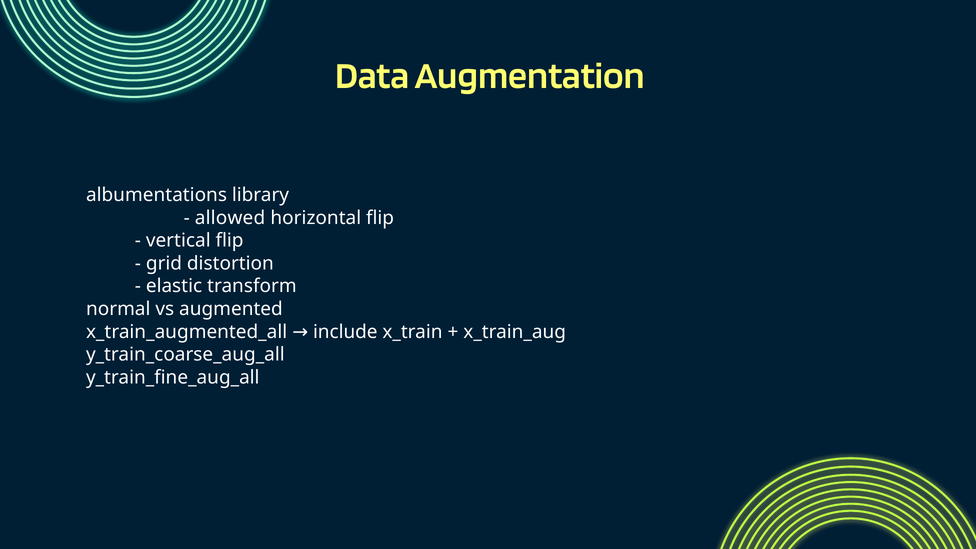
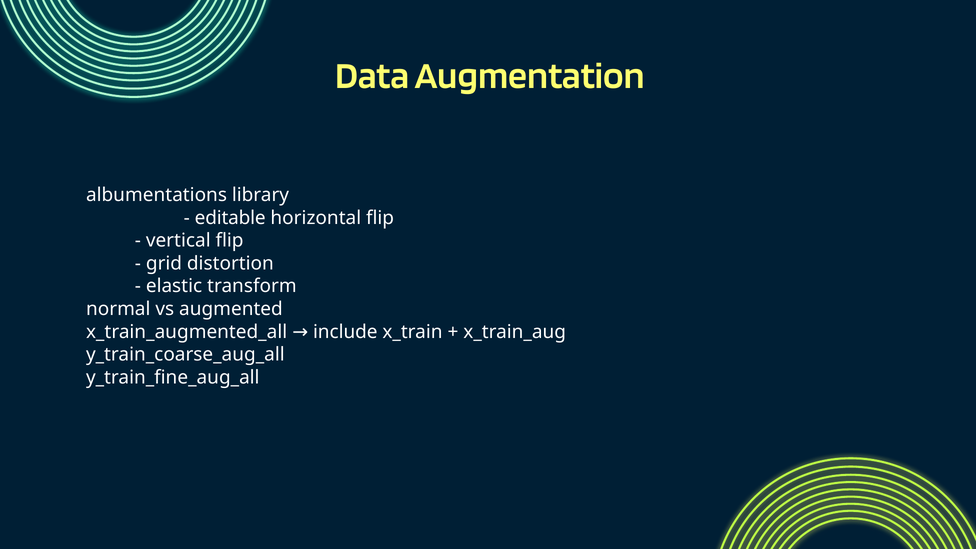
allowed: allowed -> editable
